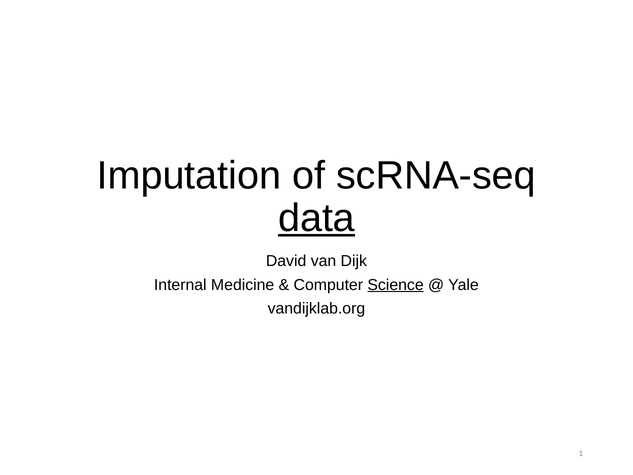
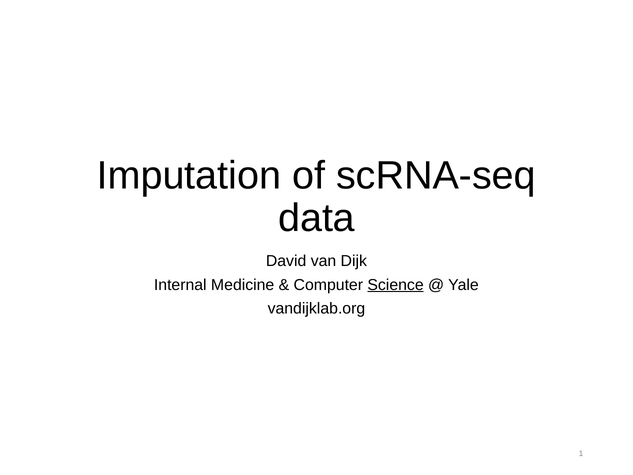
data underline: present -> none
